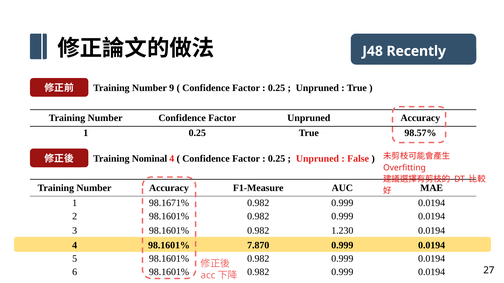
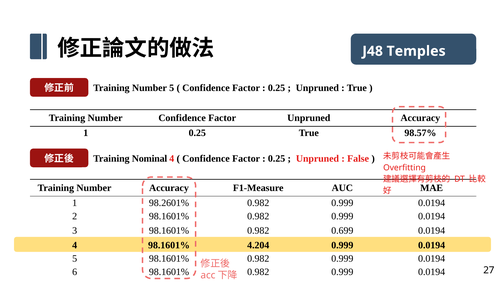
Recently: Recently -> Temples
Number 9: 9 -> 5
98.1671%: 98.1671% -> 98.2601%
1.230: 1.230 -> 0.699
7.870: 7.870 -> 4.204
